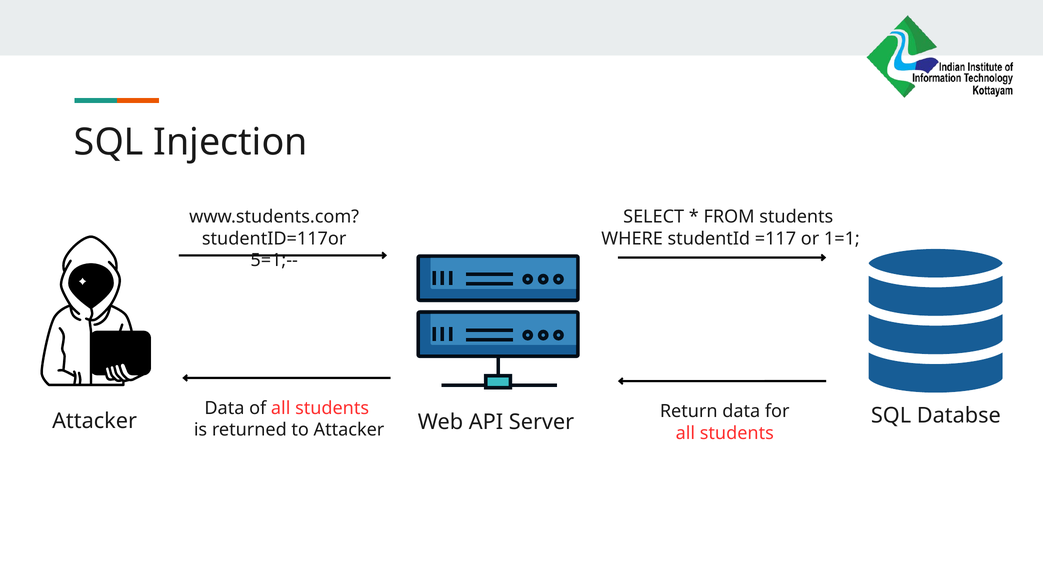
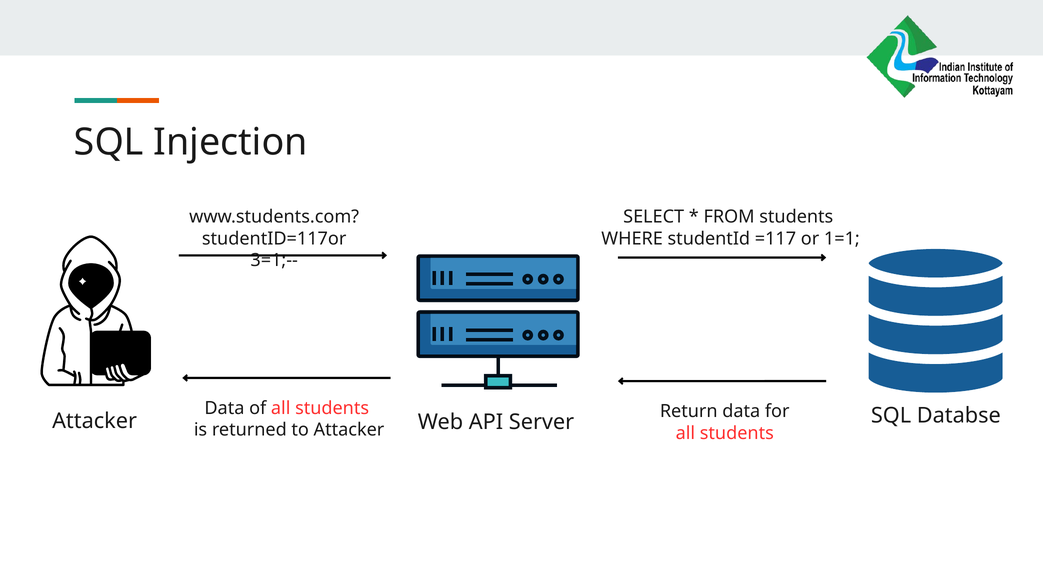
5=1;--: 5=1;-- -> 3=1;--
